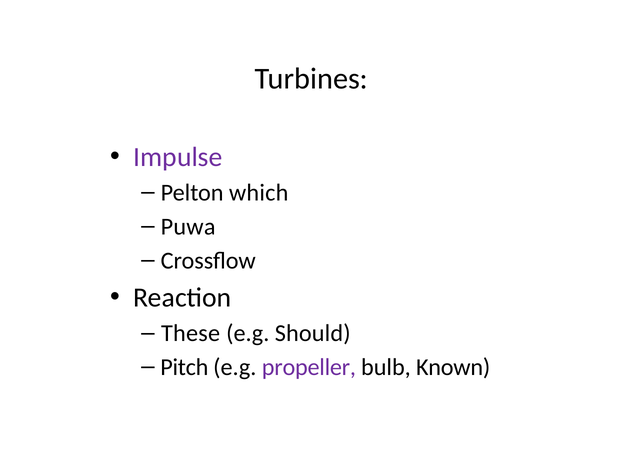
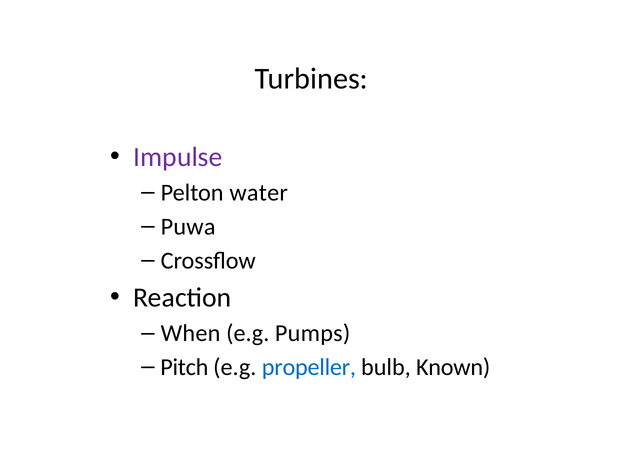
which: which -> water
These: These -> When
Should: Should -> Pumps
propeller colour: purple -> blue
